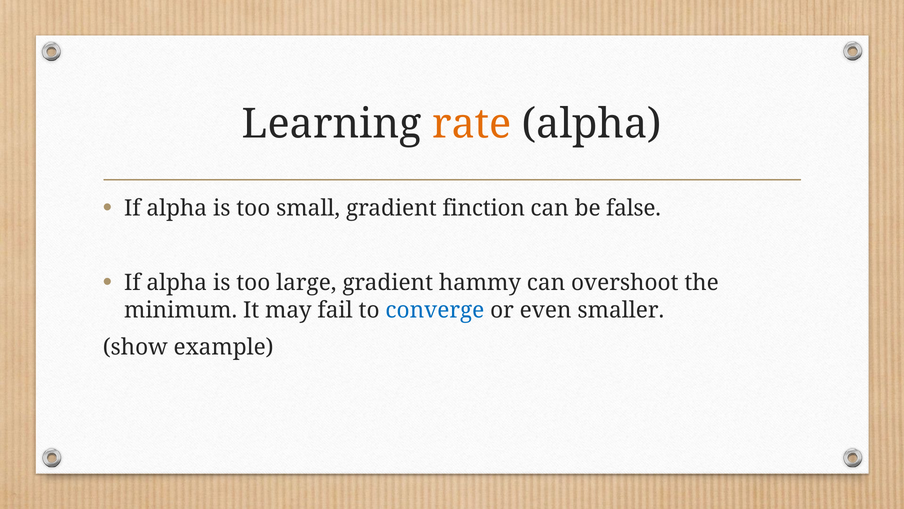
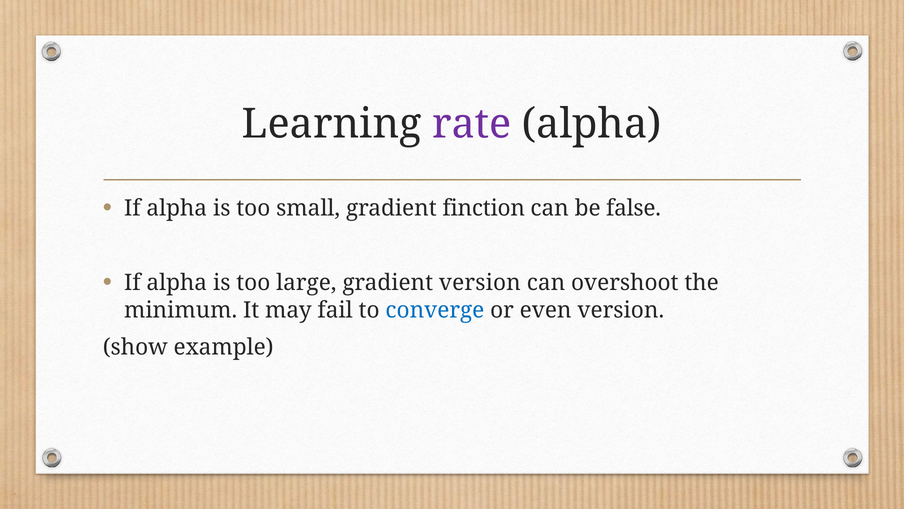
rate colour: orange -> purple
gradient hammy: hammy -> version
even smaller: smaller -> version
